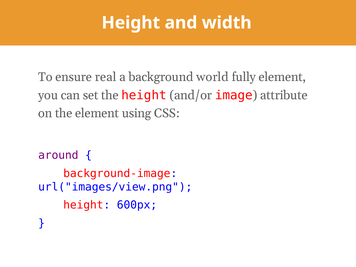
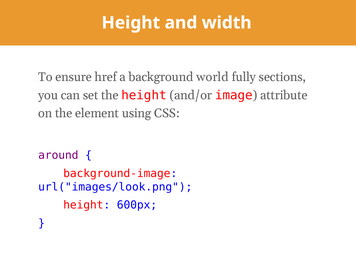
real: real -> href
fully element: element -> sections
url("images/view.png: url("images/view.png -> url("images/look.png
